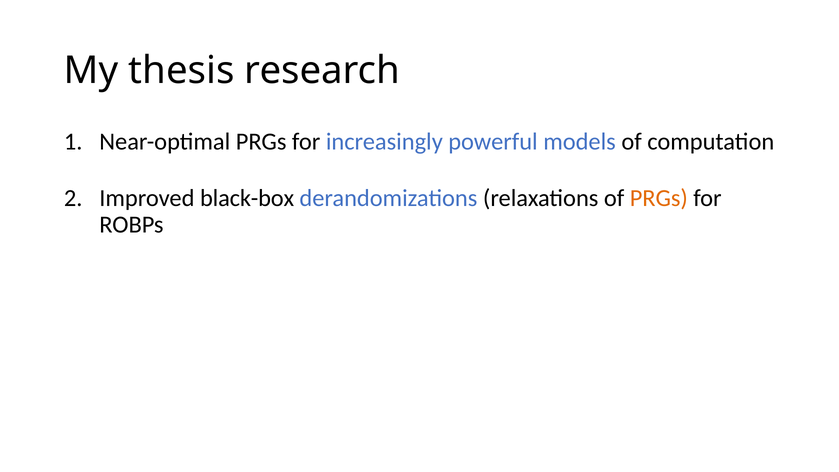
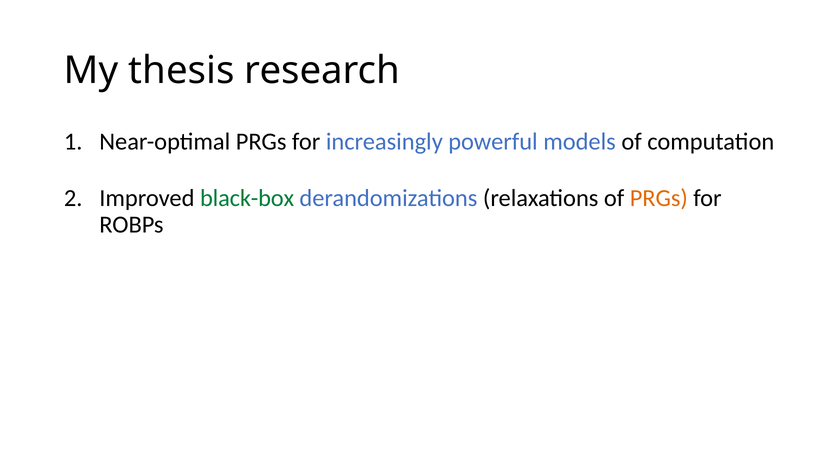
black-box colour: black -> green
